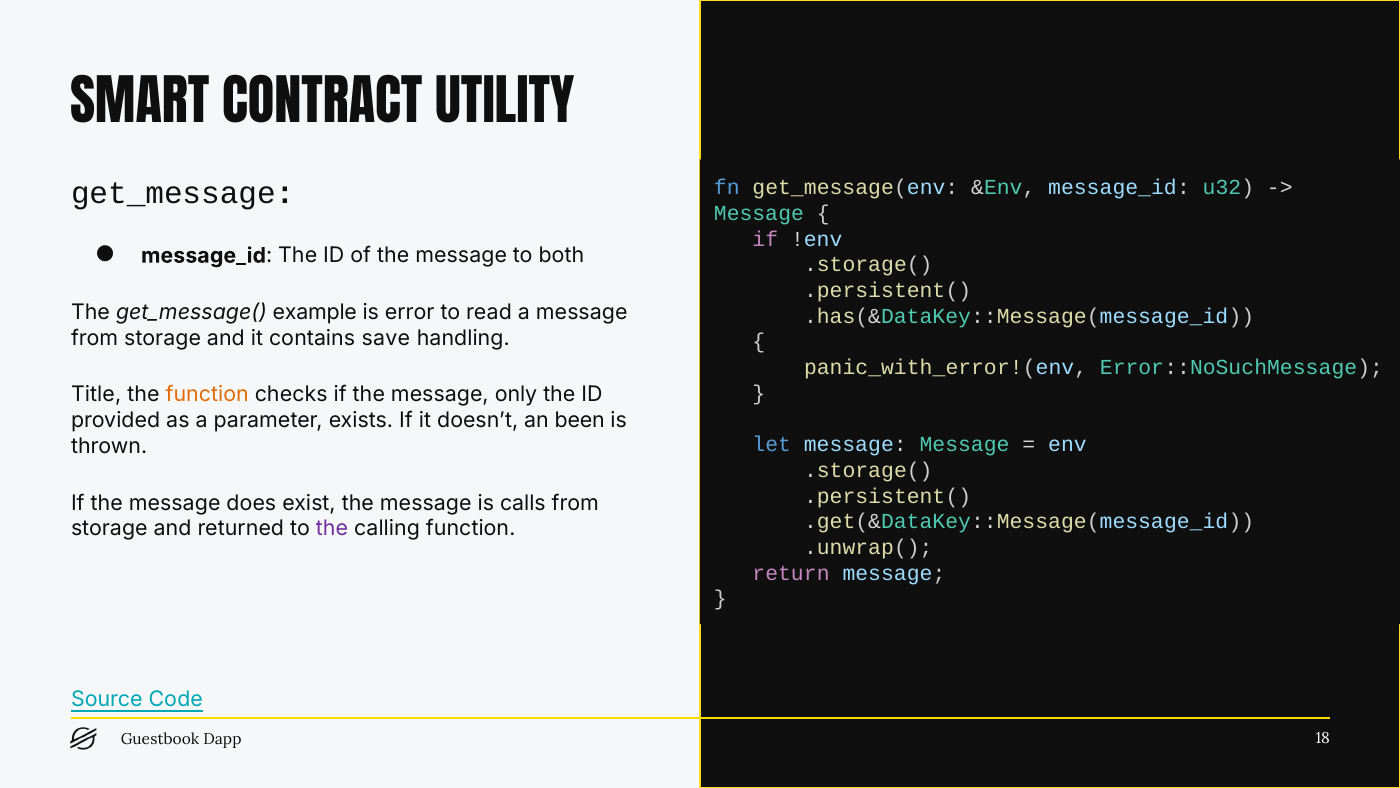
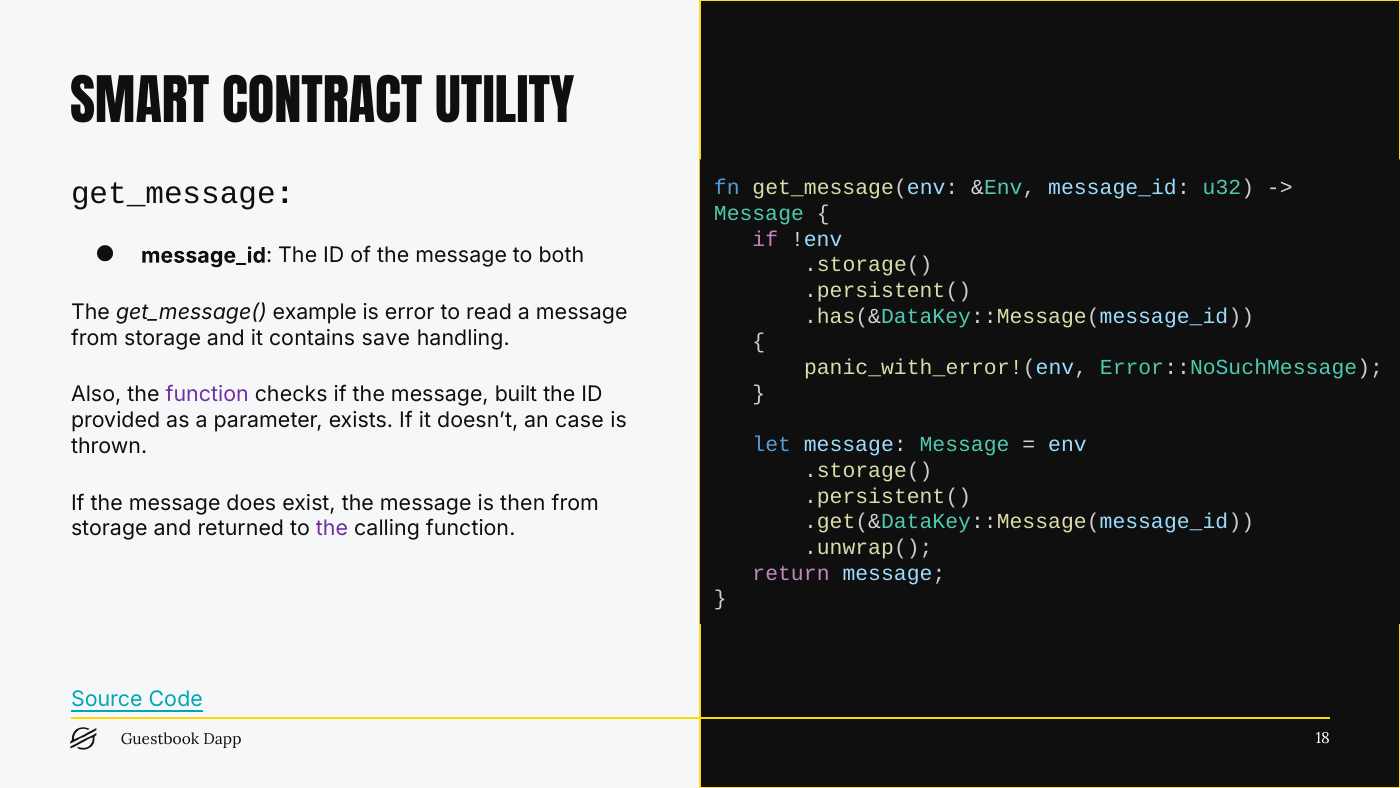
Title: Title -> Also
function at (207, 395) colour: orange -> purple
only: only -> built
been: been -> case
calls: calls -> then
